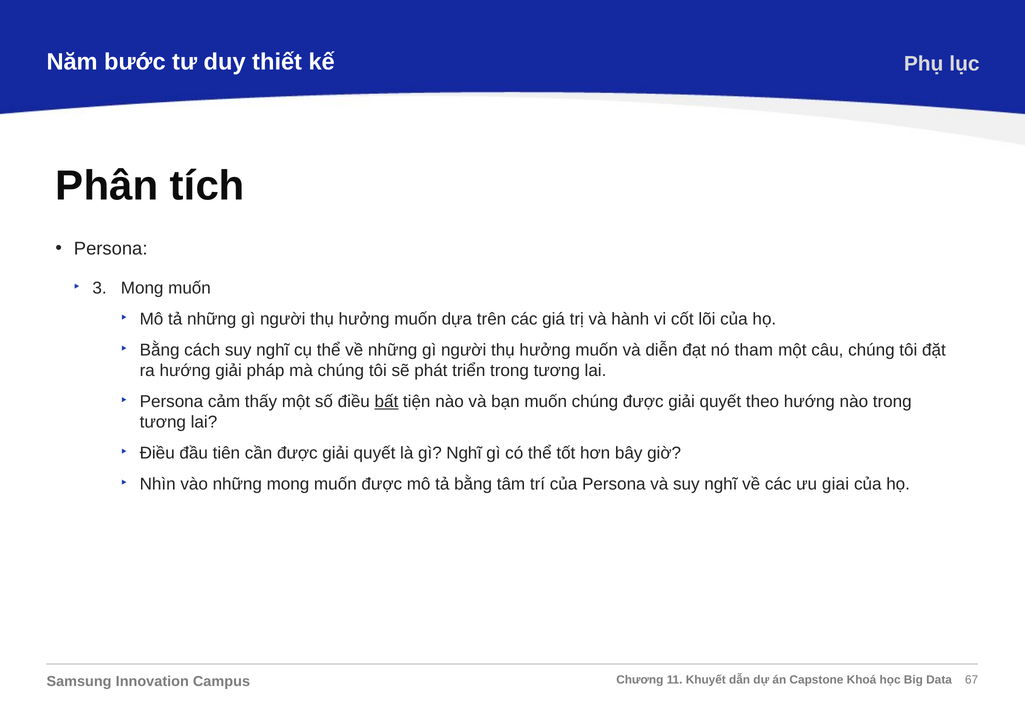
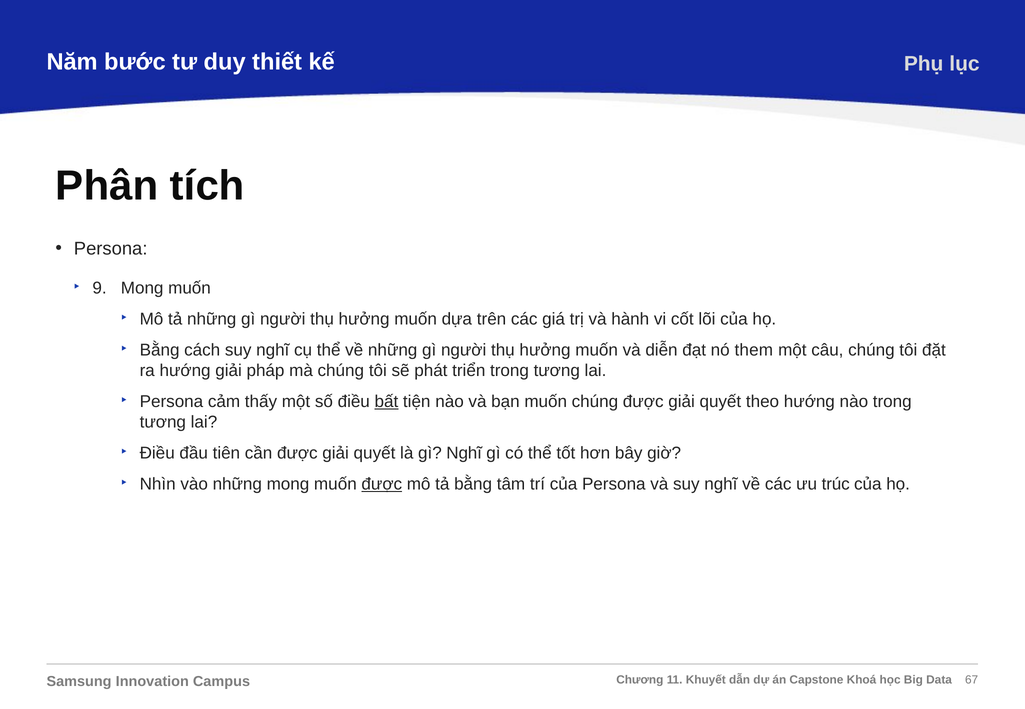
3: 3 -> 9
tham: tham -> them
được at (382, 484) underline: none -> present
giai: giai -> trúc
